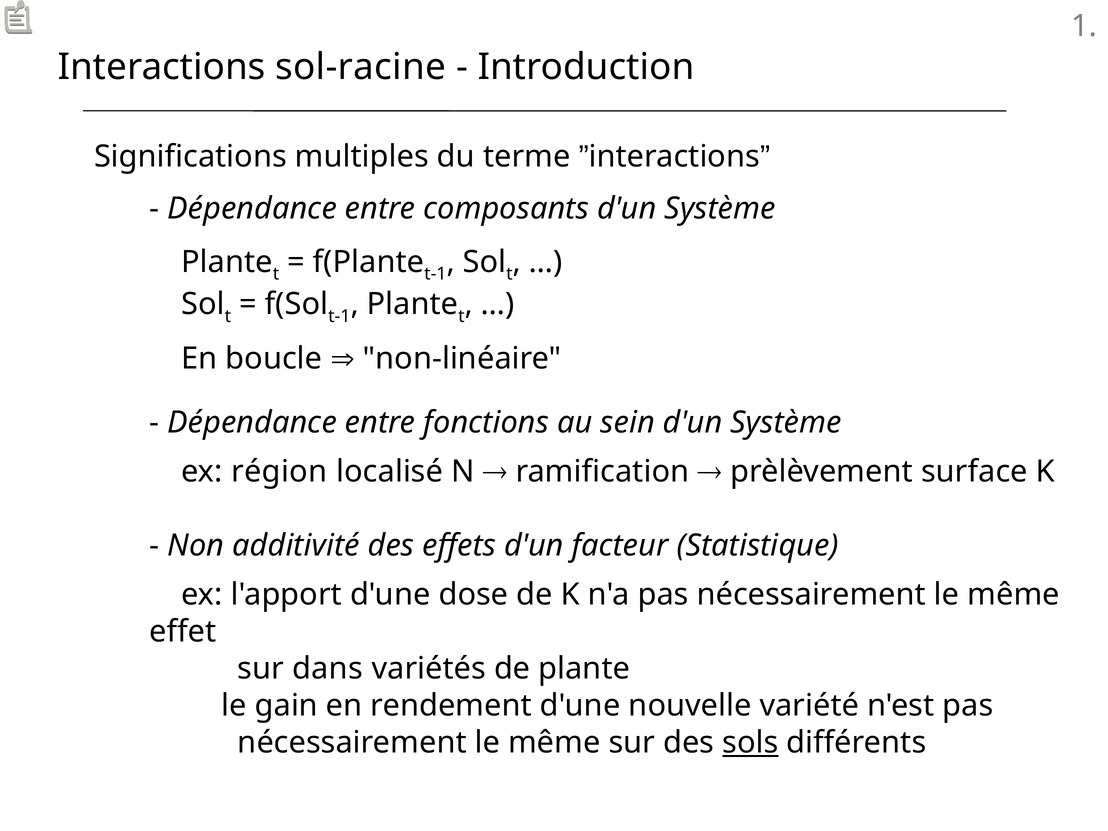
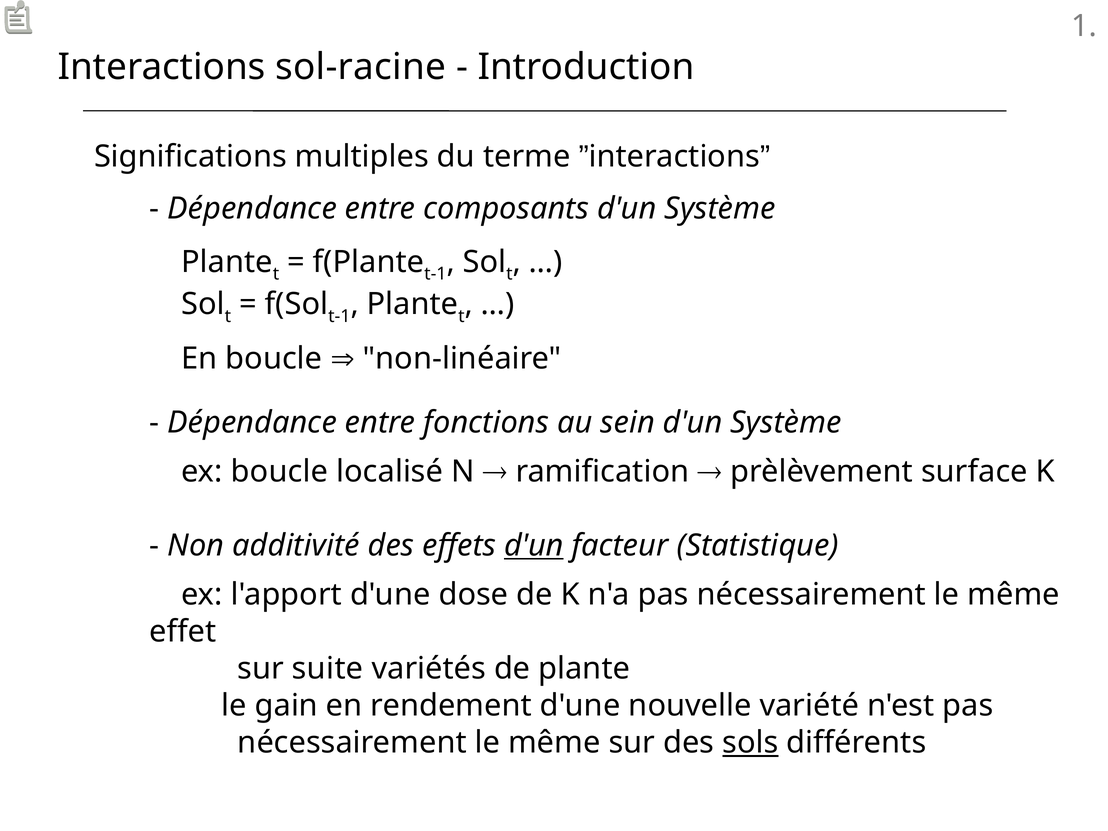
ex région: région -> boucle
d'un at (534, 546) underline: none -> present
dans: dans -> suite
